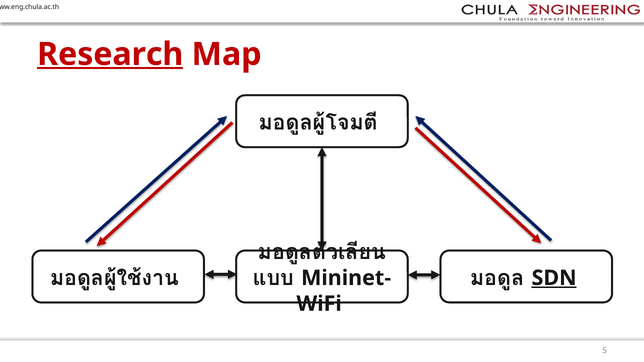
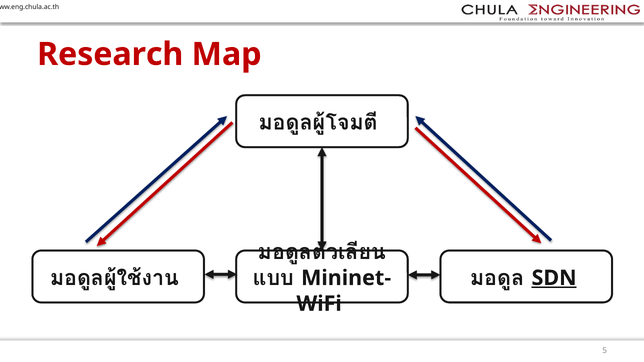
Research underline: present -> none
